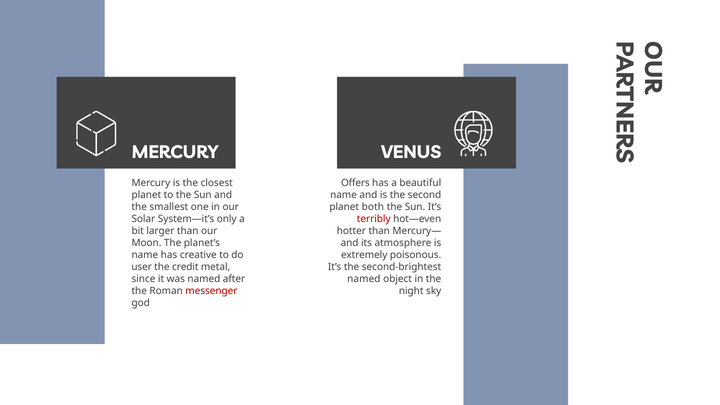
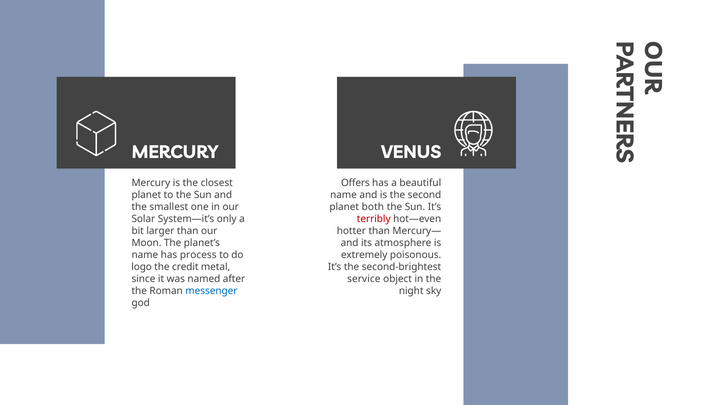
creative: creative -> process
user: user -> logo
named at (364, 279): named -> service
messenger colour: red -> blue
